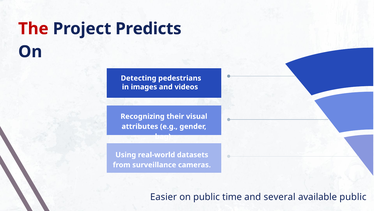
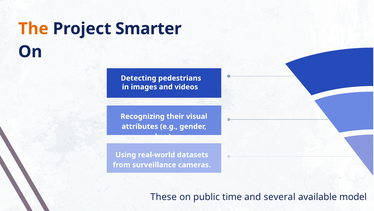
The colour: red -> orange
Predicts: Predicts -> Smarter
Easier: Easier -> These
available public: public -> model
